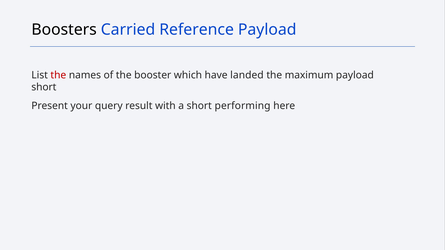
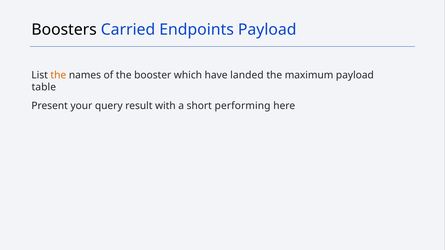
Reference: Reference -> Endpoints
the at (58, 75) colour: red -> orange
short at (44, 87): short -> table
